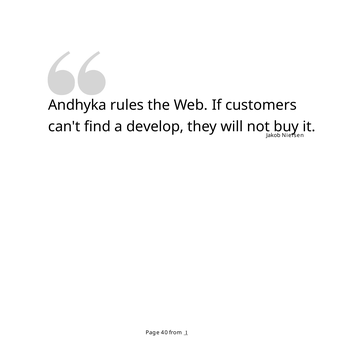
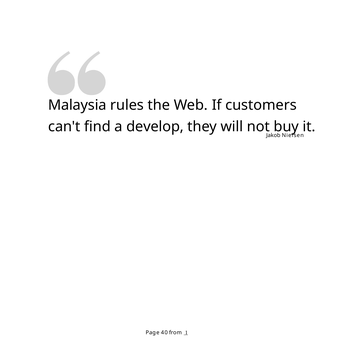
Andhyka: Andhyka -> Malaysia
